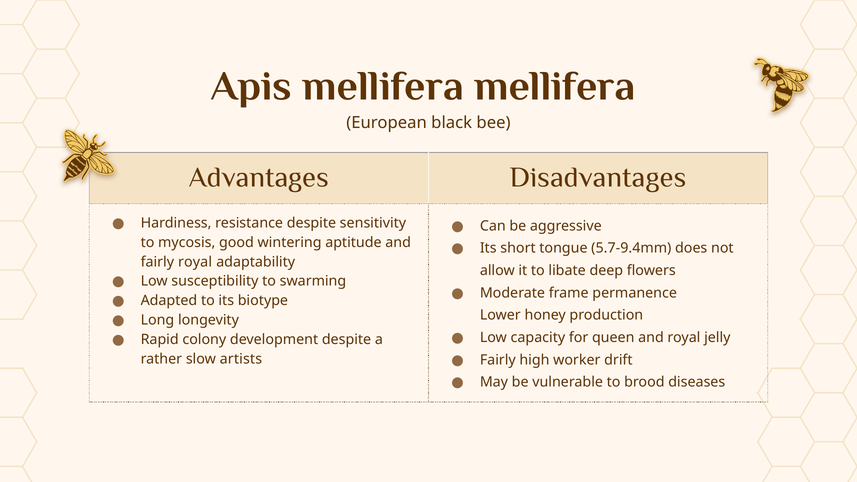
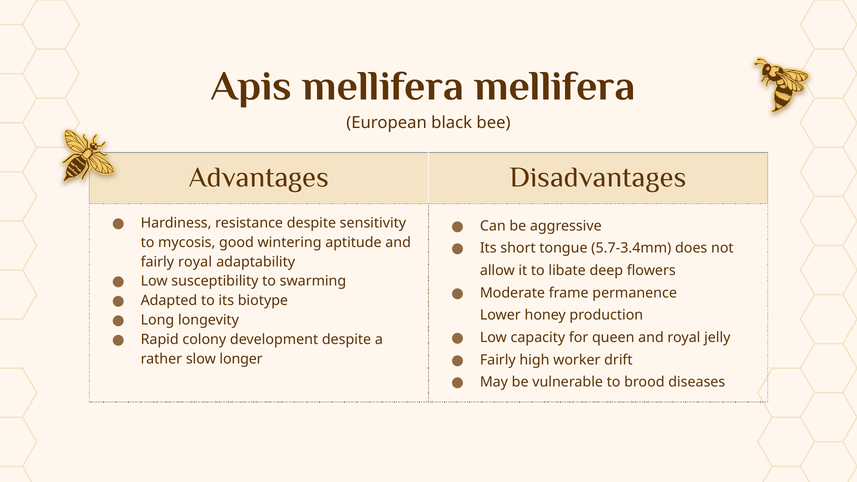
5.7-9.4mm: 5.7-9.4mm -> 5.7-3.4mm
artists: artists -> longer
